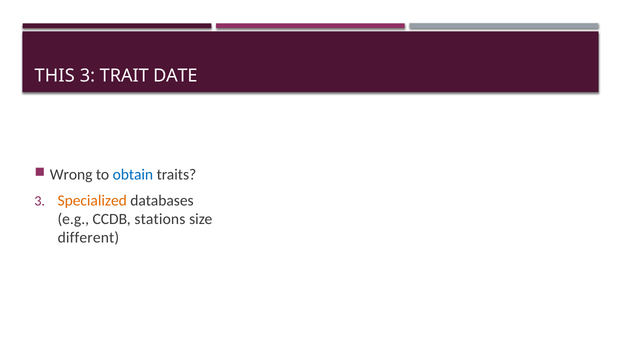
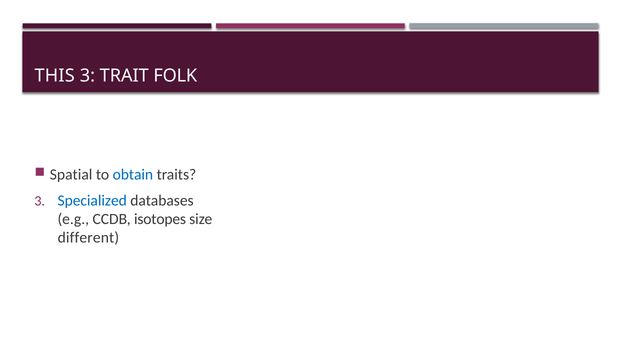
DATE: DATE -> FOLK
Wrong: Wrong -> Spatial
Specialized colour: orange -> blue
stations: stations -> isotopes
